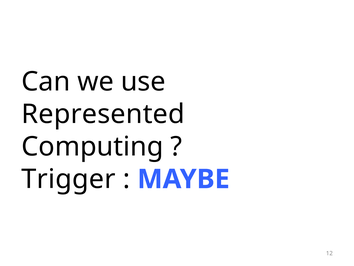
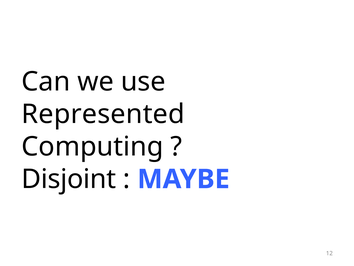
Trigger: Trigger -> Disjoint
